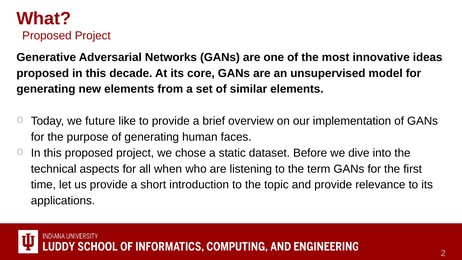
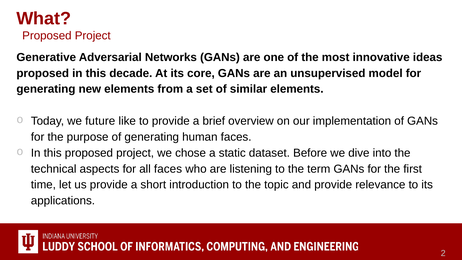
all when: when -> faces
